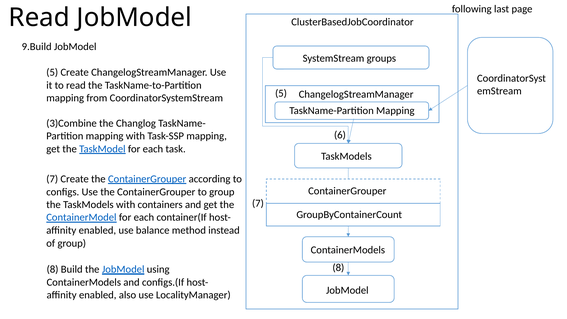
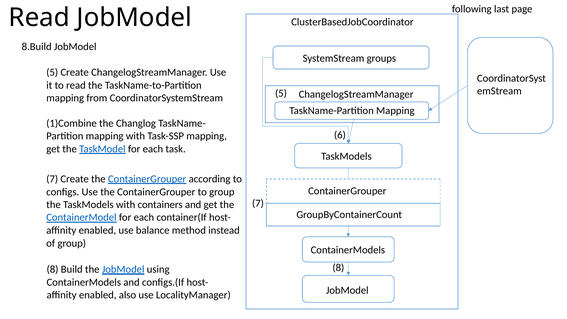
9.Build: 9.Build -> 8.Build
3)Combine: 3)Combine -> 1)Combine
